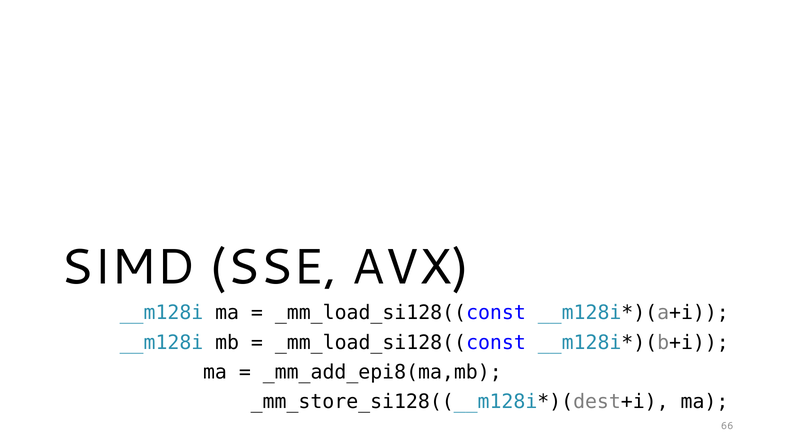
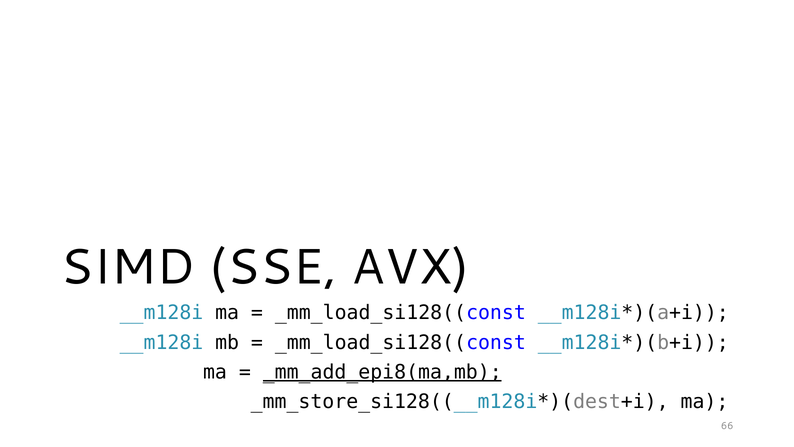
_mm_add_epi8(ma,mb underline: none -> present
